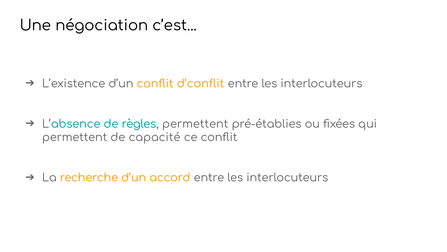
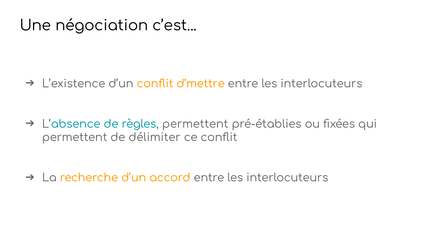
d’conflit: d’conflit -> d’mettre
capacité: capacité -> délimiter
